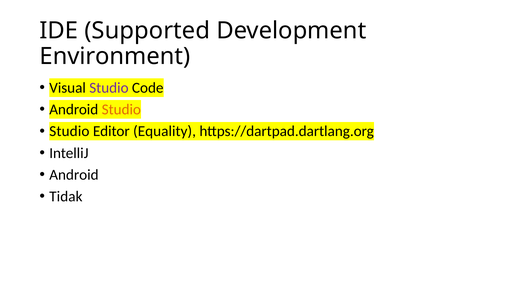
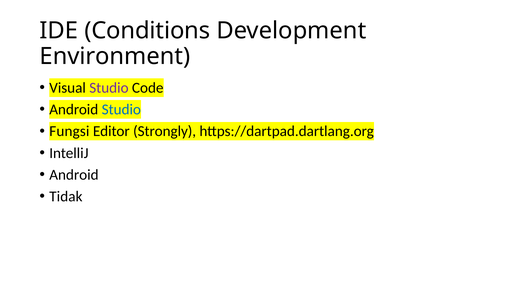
Supported: Supported -> Conditions
Studio at (121, 110) colour: orange -> blue
Studio at (69, 131): Studio -> Fungsi
Equality: Equality -> Strongly
